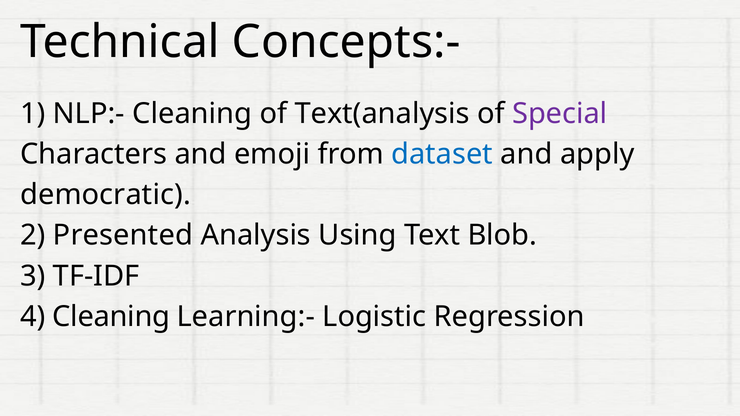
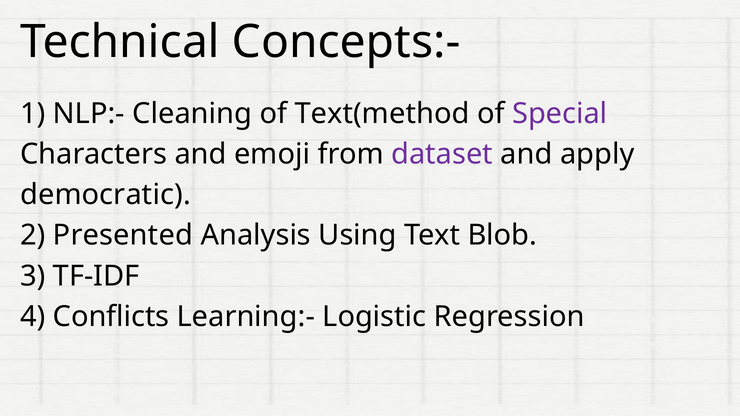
Text(analysis: Text(analysis -> Text(method
dataset colour: blue -> purple
4 Cleaning: Cleaning -> Conflicts
